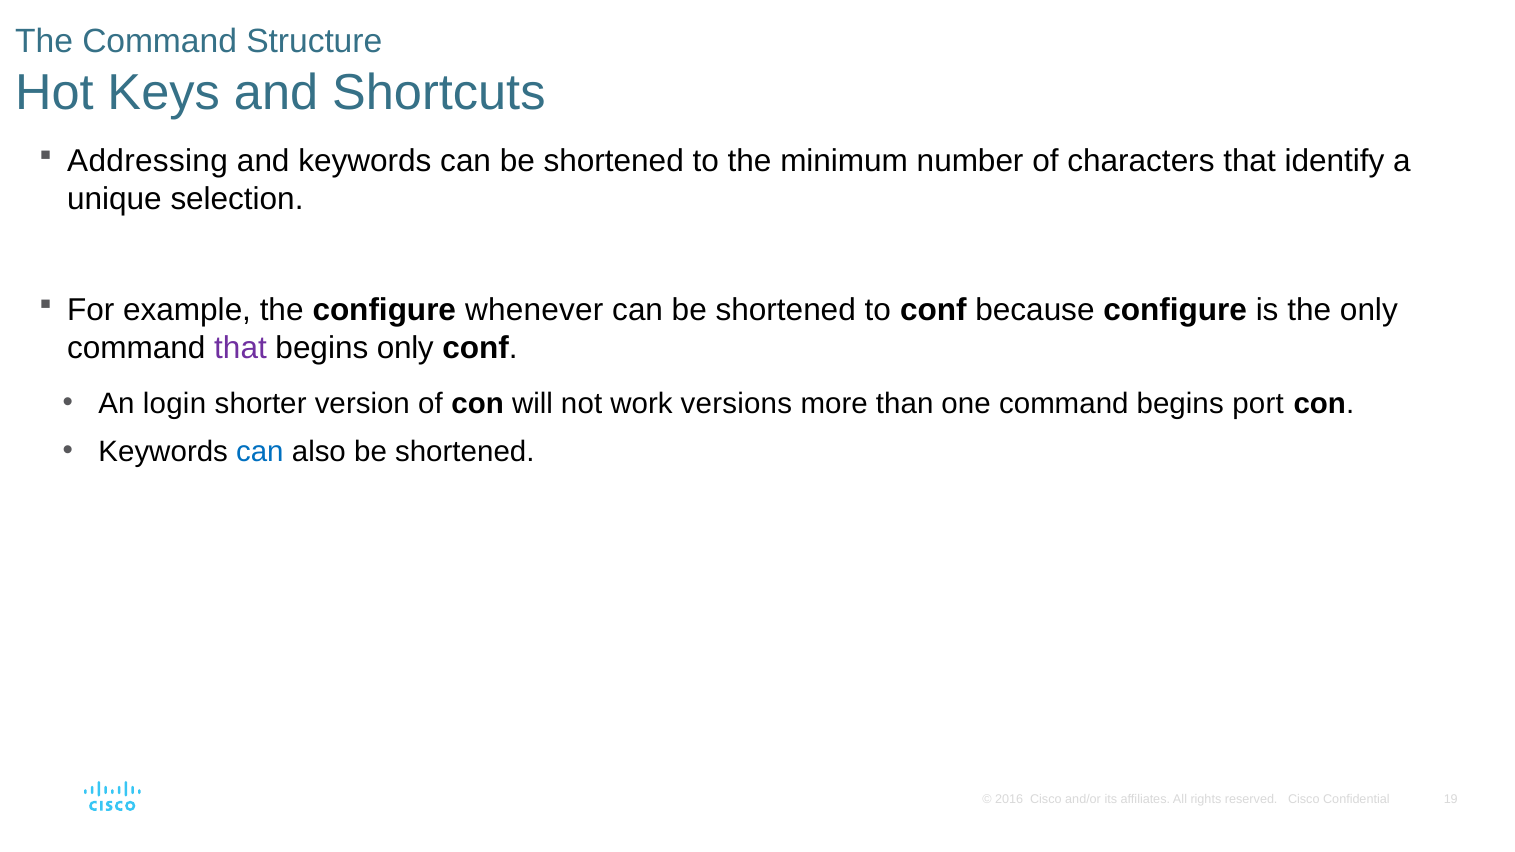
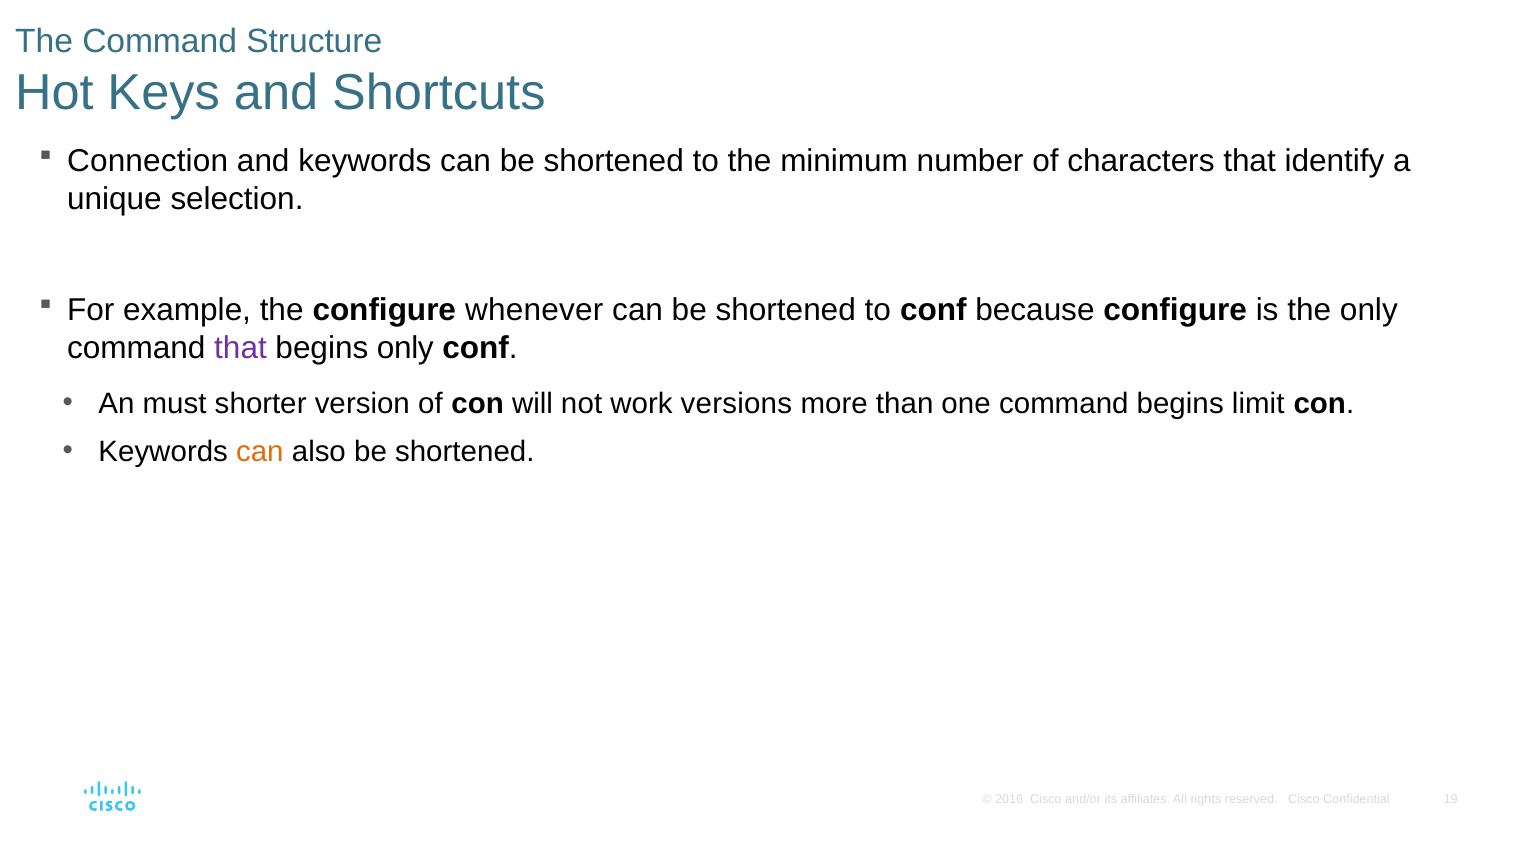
Addressing: Addressing -> Connection
login: login -> must
port: port -> limit
can at (260, 451) colour: blue -> orange
